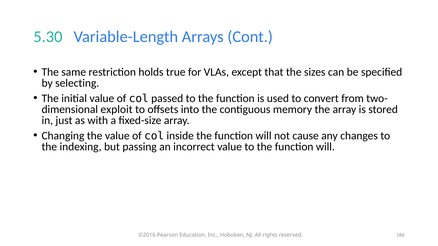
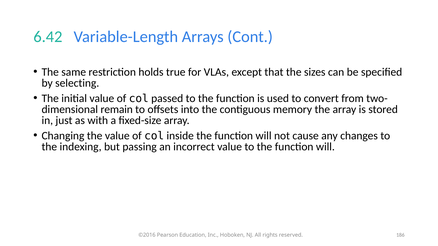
5.30: 5.30 -> 6.42
exploit: exploit -> remain
